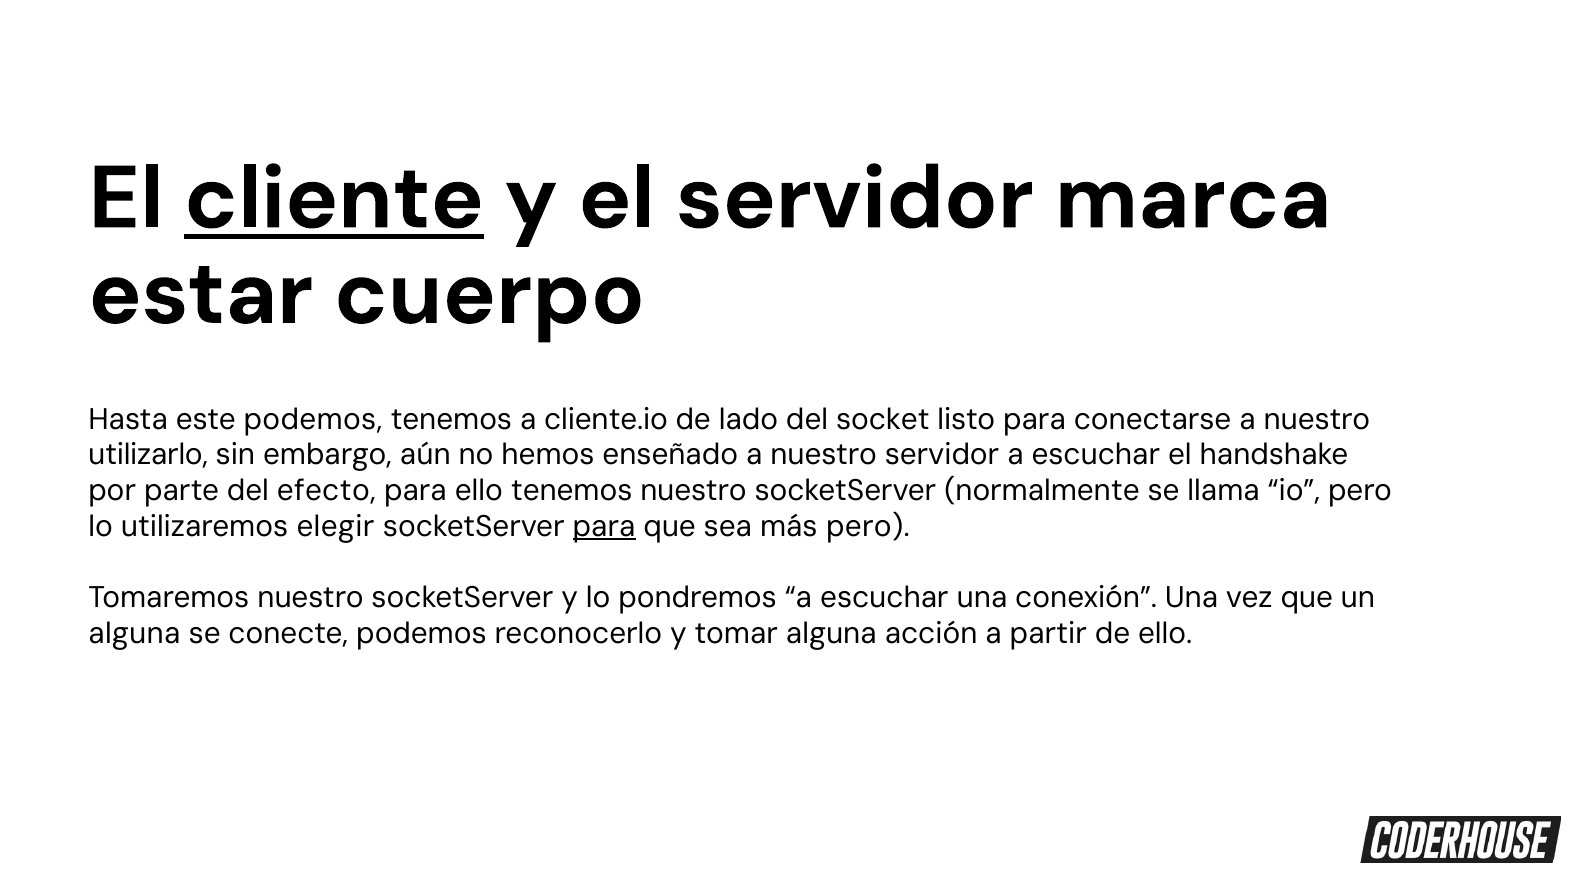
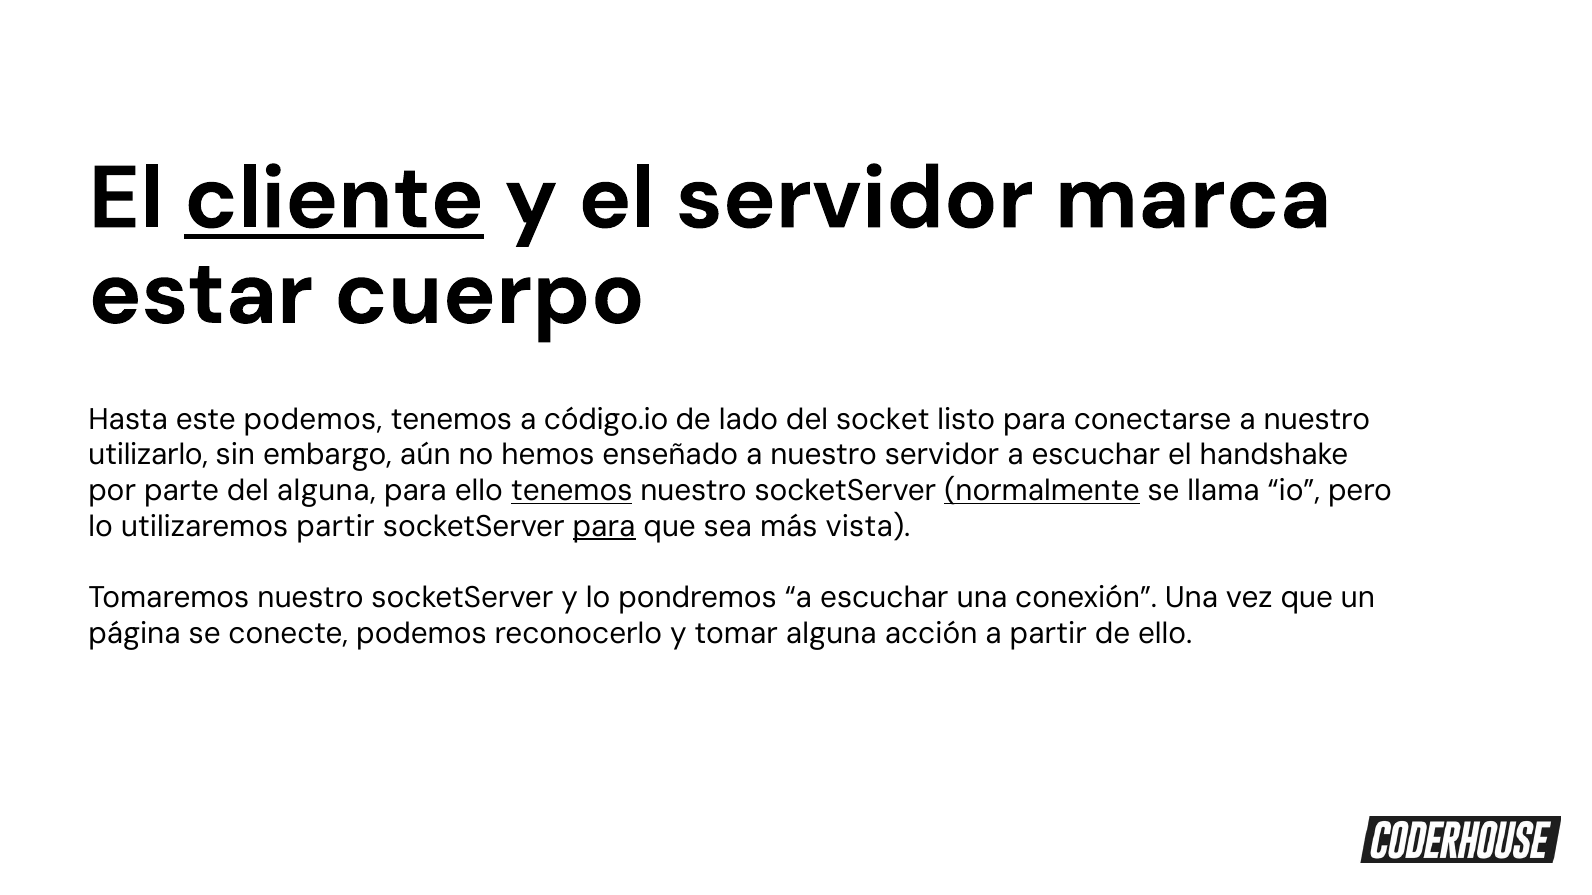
cliente.io: cliente.io -> código.io
del efecto: efecto -> alguna
tenemos at (572, 491) underline: none -> present
normalmente underline: none -> present
utilizaremos elegir: elegir -> partir
más pero: pero -> vista
alguna at (134, 634): alguna -> página
